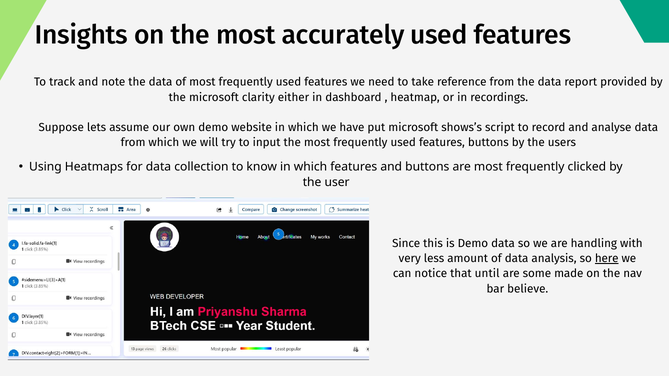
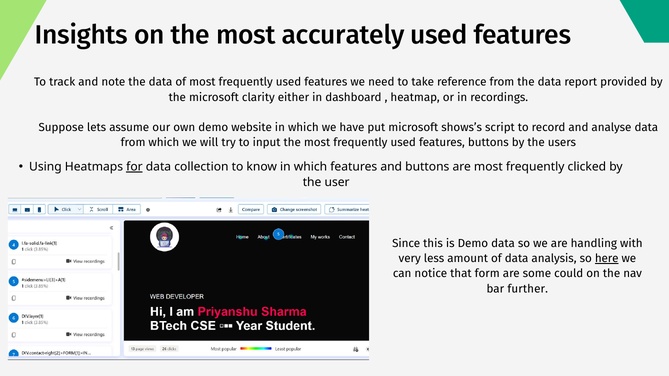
for underline: none -> present
until: until -> form
made: made -> could
believe: believe -> further
